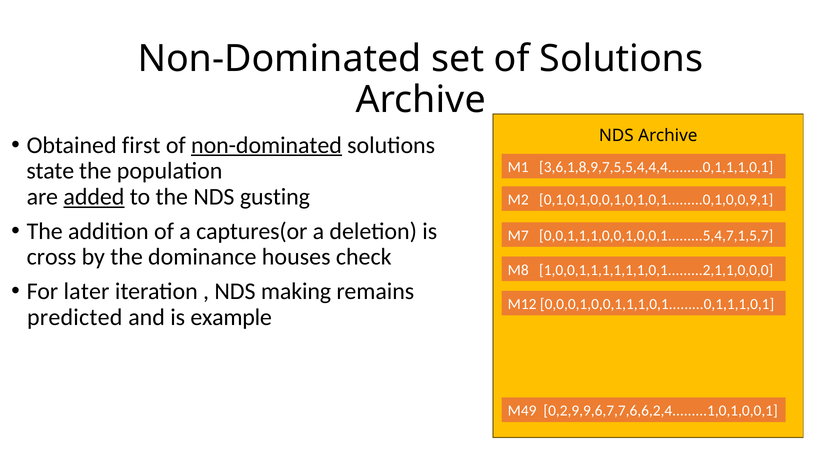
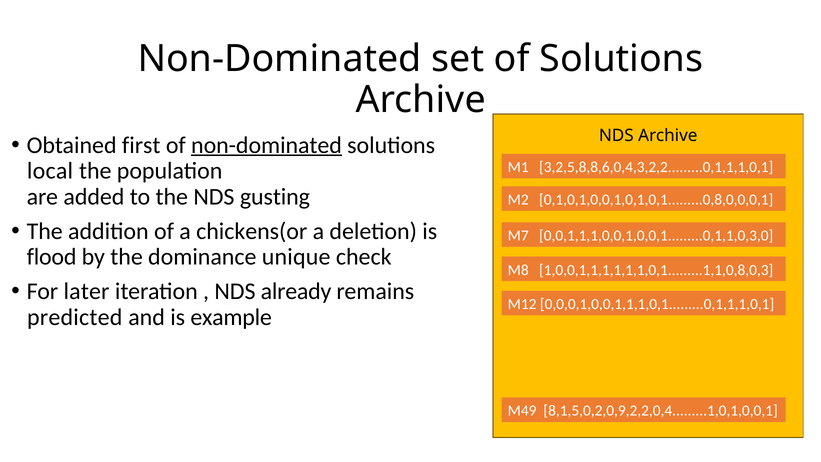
3,6,1,8,9,7,5,5,4,4,4.........0,1,1,1,0,1: 3,6,1,8,9,7,5,5,4,4,4.........0,1,1,1,0,1 -> 3,2,5,8,8,6,0,4,3,2,2.........0,1,1,1,0,1
state: state -> local
added underline: present -> none
0,1,0,1,0,0,1,0,1,0,1.........0,1,0,0,9,1: 0,1,0,1,0,0,1,0,1,0,1.........0,1,0,0,9,1 -> 0,1,0,1,0,0,1,0,1,0,1.........0,8,0,0,0,1
captures(or: captures(or -> chickens(or
0,0,1,1,1,0,0,1,0,0,1.........5,4,7,1,5,7: 0,0,1,1,1,0,0,1,0,0,1.........5,4,7,1,5,7 -> 0,0,1,1,1,0,0,1,0,0,1.........0,1,1,0,3,0
cross: cross -> flood
houses: houses -> unique
1,0,0,1,1,1,1,1,1,0,1.........2,1,1,0,0,0: 1,0,0,1,1,1,1,1,1,0,1.........2,1,1,0,0,0 -> 1,0,0,1,1,1,1,1,1,0,1.........1,1,0,8,0,3
making: making -> already
0,2,9,9,6,7,7,6,6,2,4.........1,0,1,0,0,1: 0,2,9,9,6,7,7,6,6,2,4.........1,0,1,0,0,1 -> 8,1,5,0,2,0,9,2,2,0,4.........1,0,1,0,0,1
